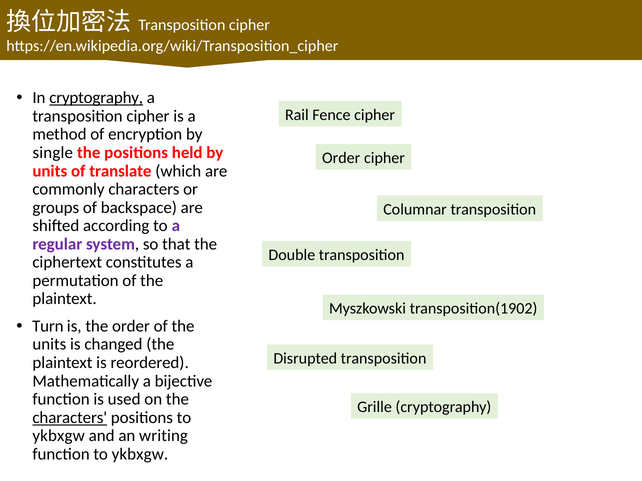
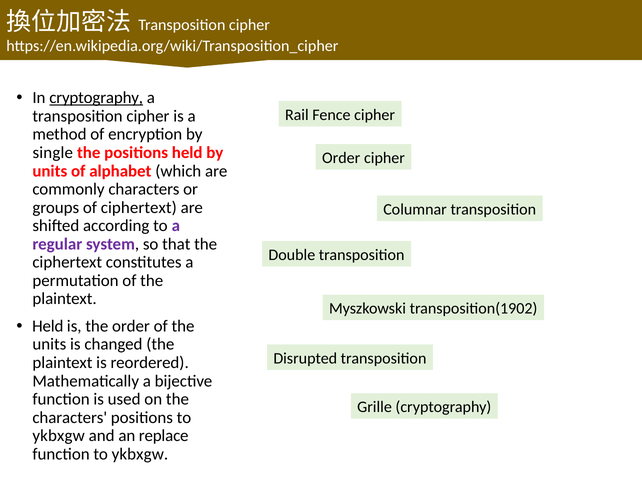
translate: translate -> alphabet
of backspace: backspace -> ciphertext
Turn at (48, 326): Turn -> Held
characters at (70, 418) underline: present -> none
writing: writing -> replace
